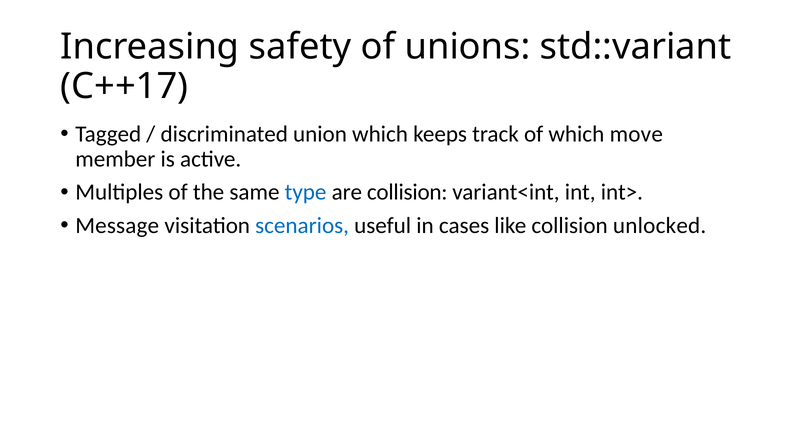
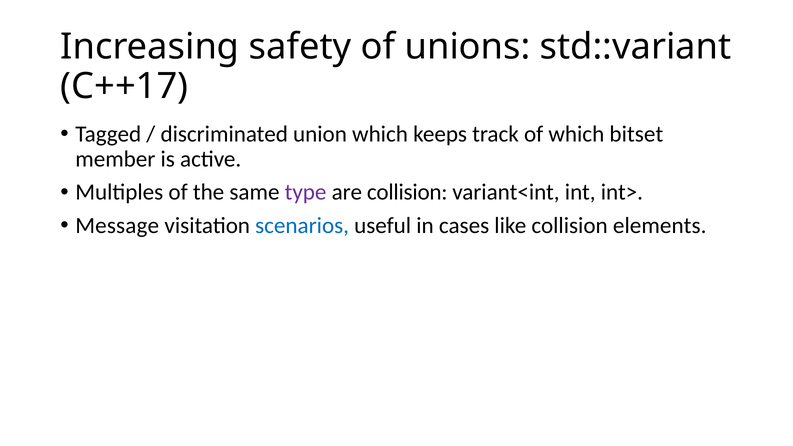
move: move -> bitset
type colour: blue -> purple
unlocked: unlocked -> elements
